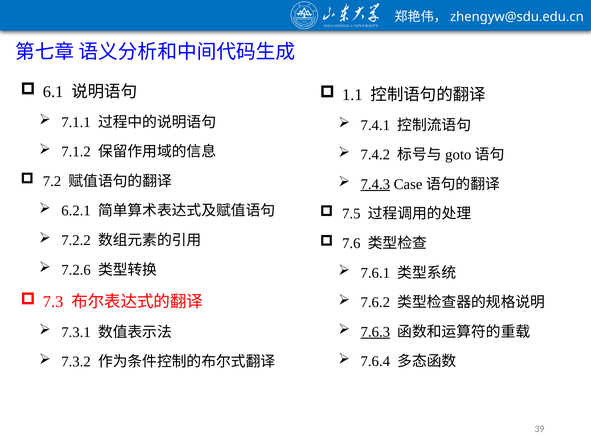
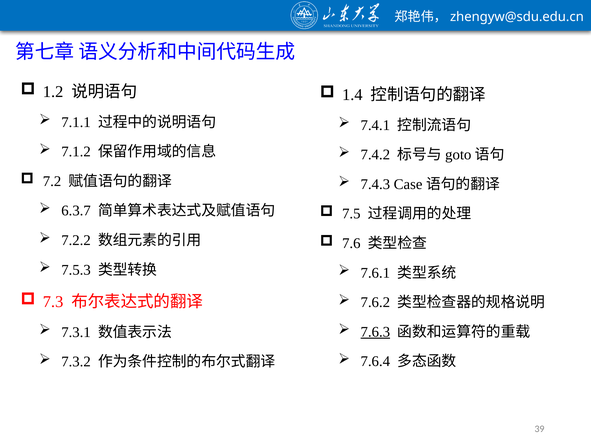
6.1: 6.1 -> 1.2
1.1: 1.1 -> 1.4
7.4.3 underline: present -> none
6.2.1: 6.2.1 -> 6.3.7
7.2.6: 7.2.6 -> 7.5.3
